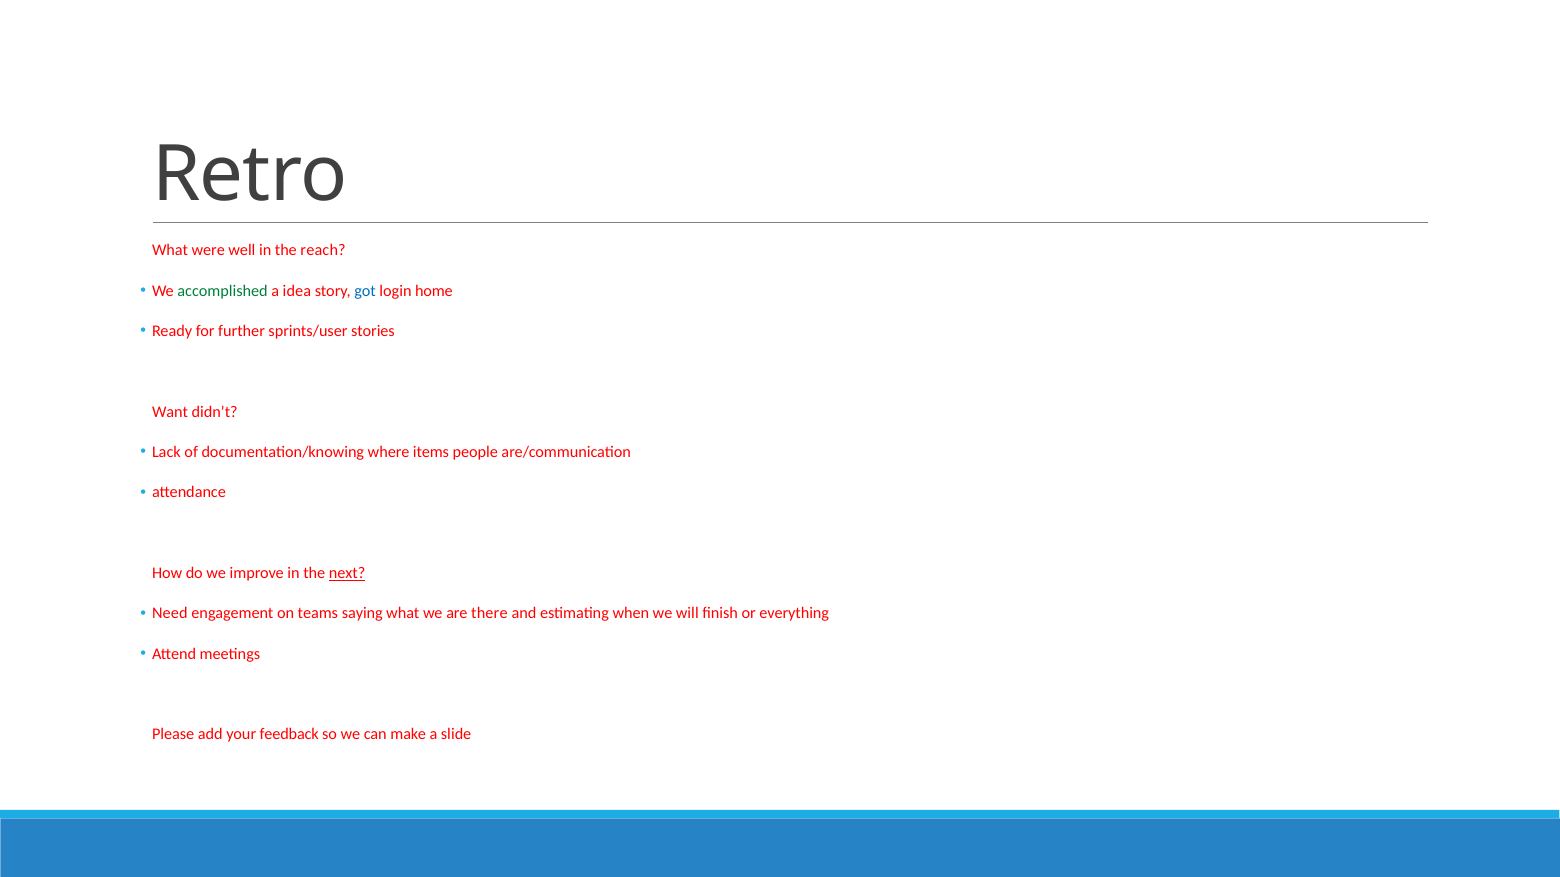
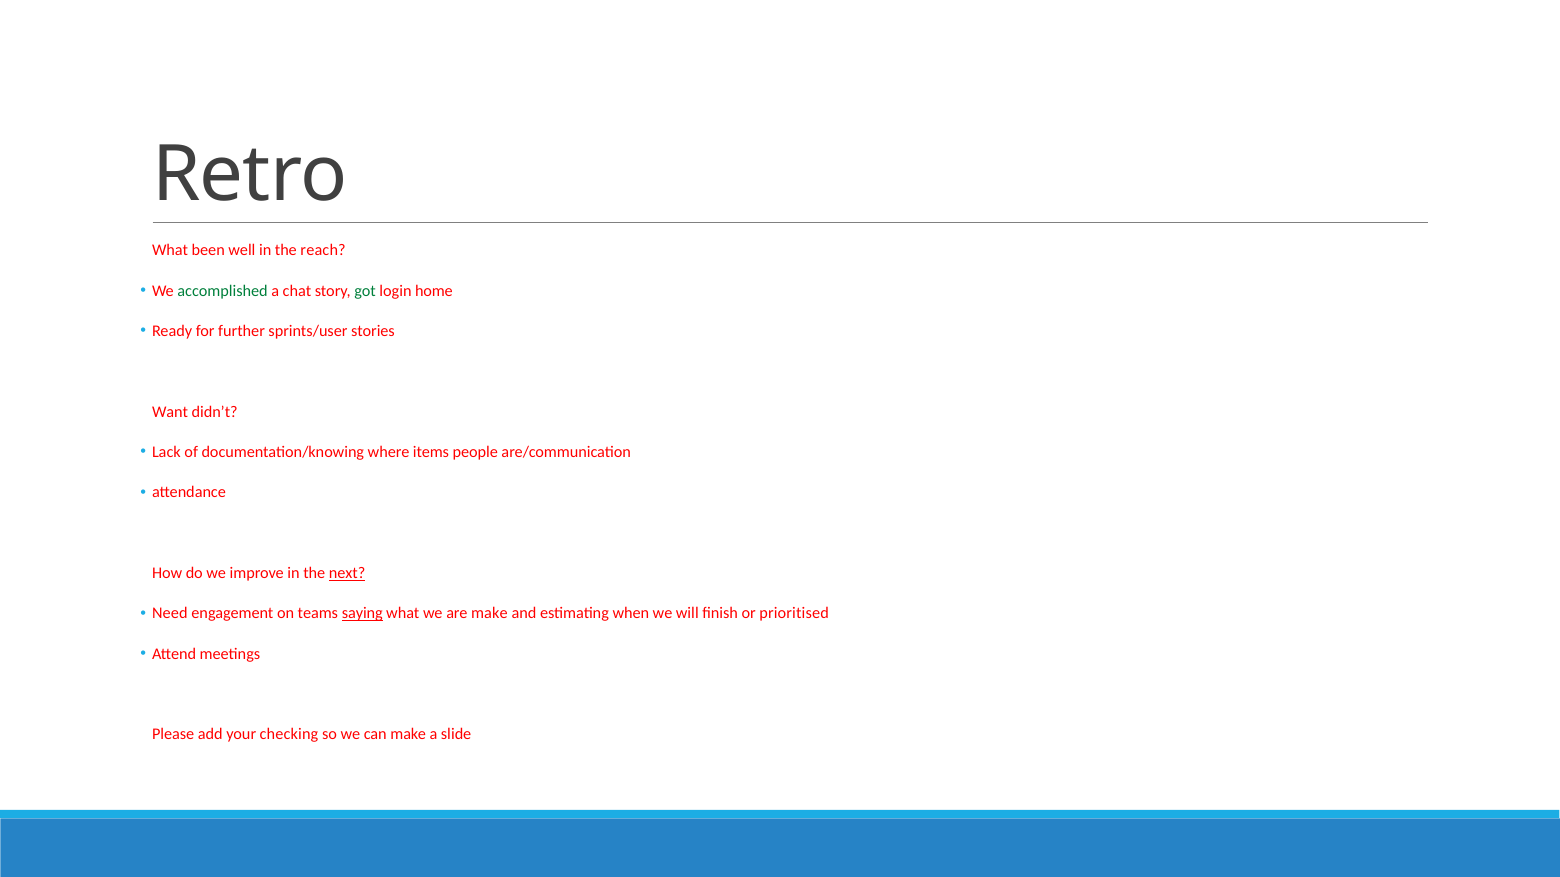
were: were -> been
idea: idea -> chat
got colour: blue -> green
saying underline: none -> present
are there: there -> make
everything: everything -> prioritised
feedback: feedback -> checking
